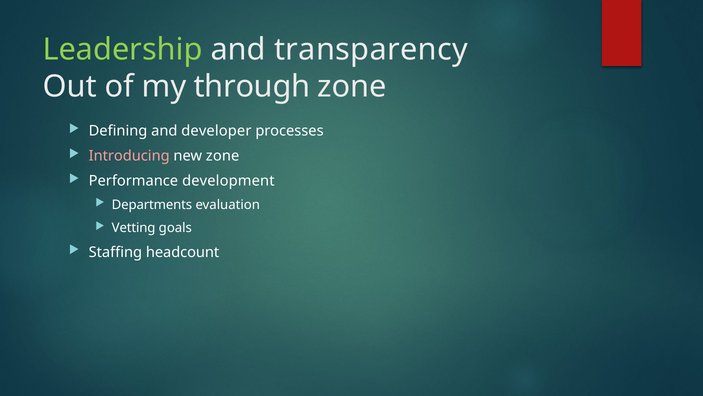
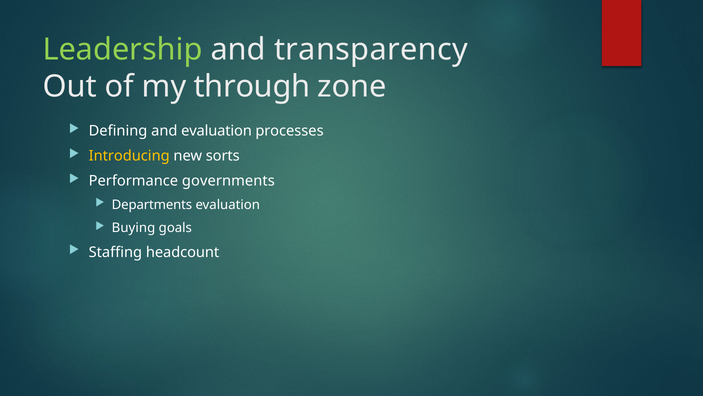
and developer: developer -> evaluation
Introducing colour: pink -> yellow
new zone: zone -> sorts
development: development -> governments
Vetting: Vetting -> Buying
